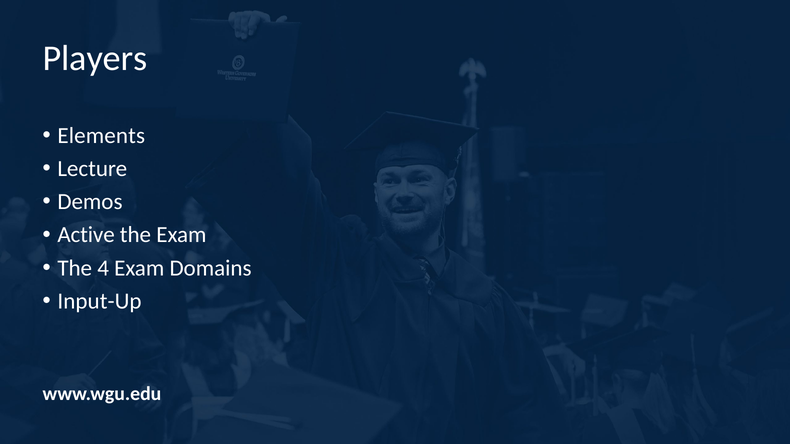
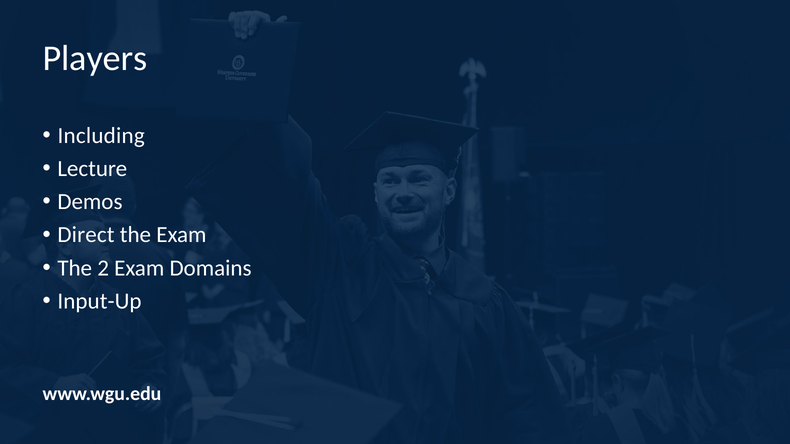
Elements: Elements -> Including
Active: Active -> Direct
4: 4 -> 2
